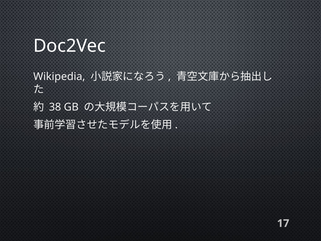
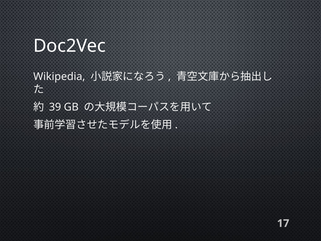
38: 38 -> 39
